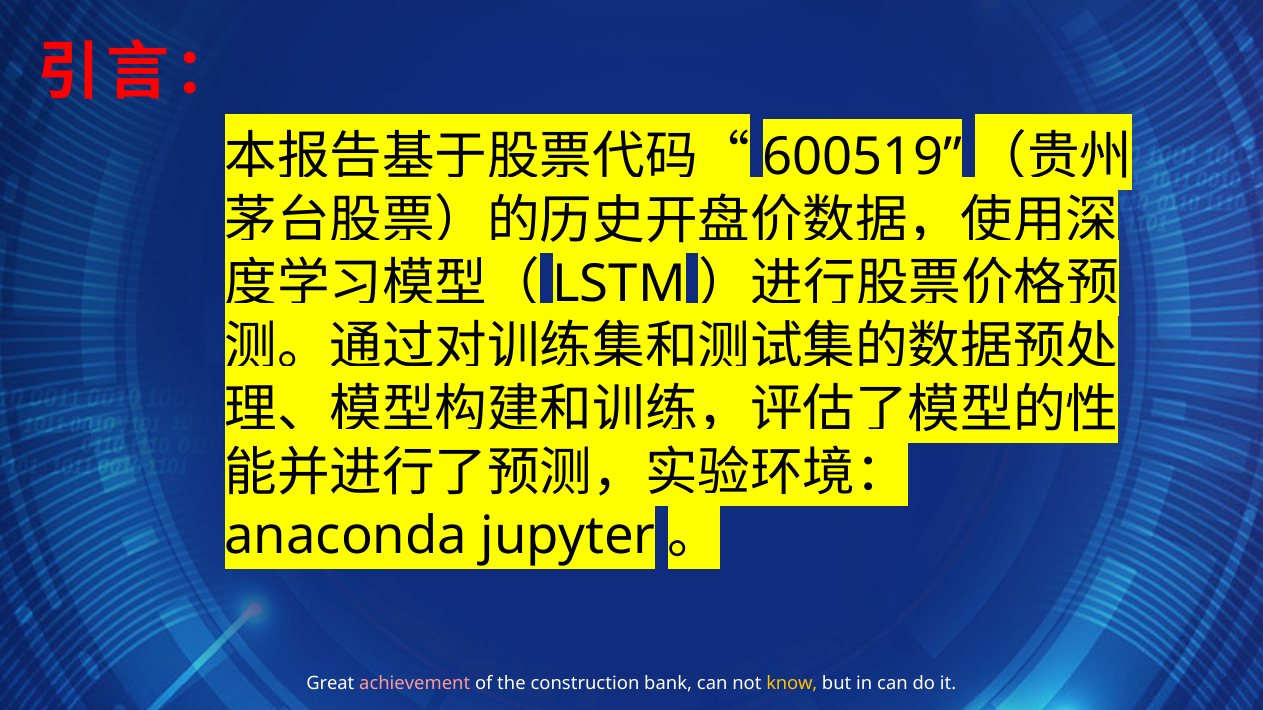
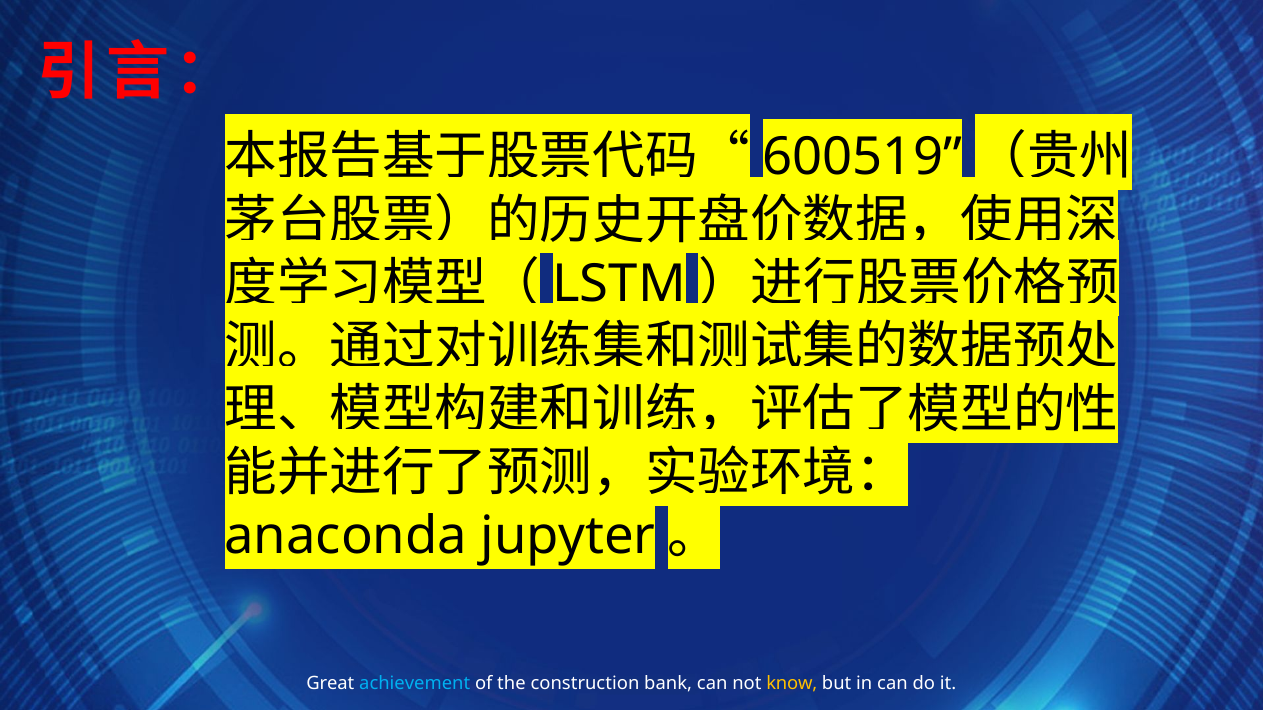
achievement colour: pink -> light blue
